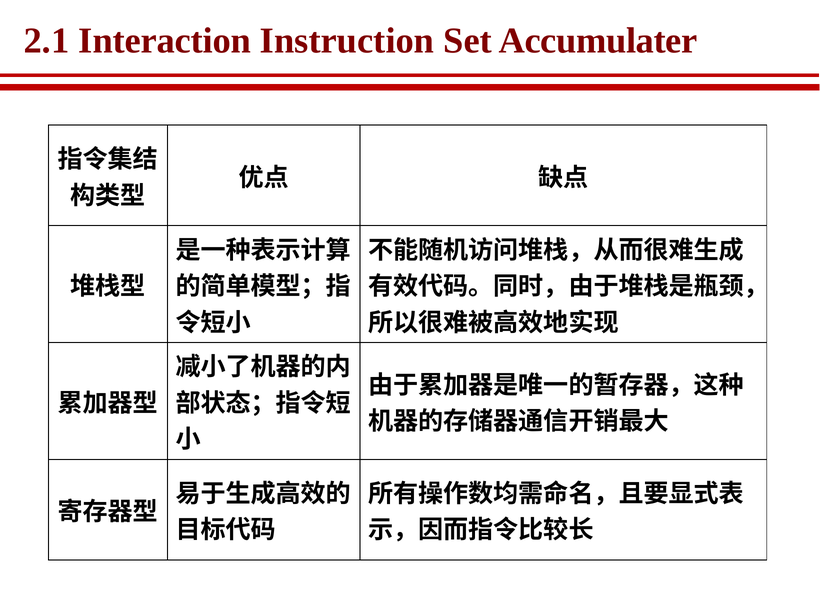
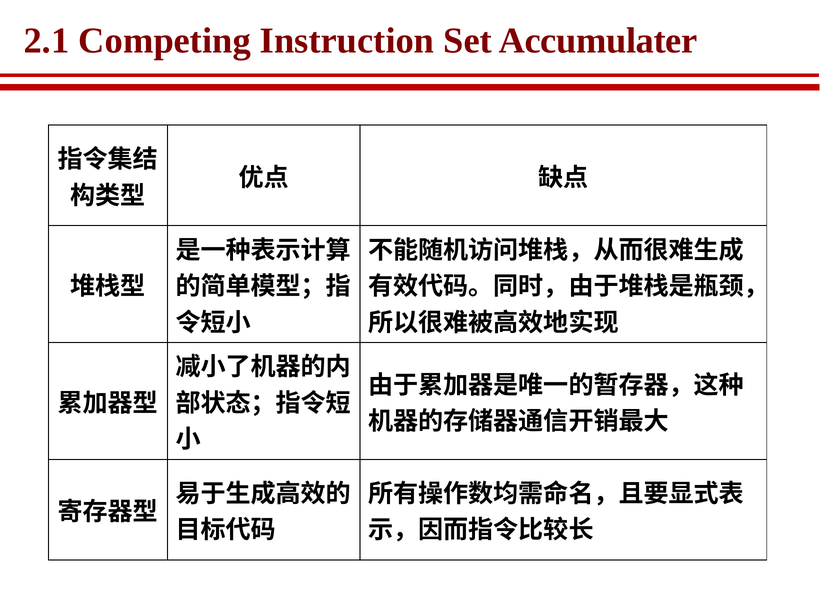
Interaction: Interaction -> Competing
